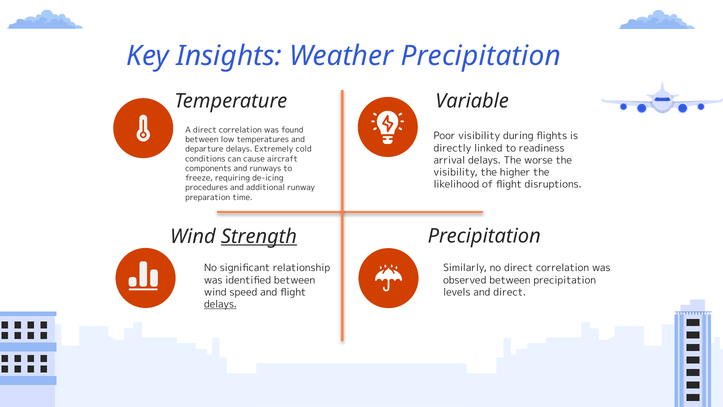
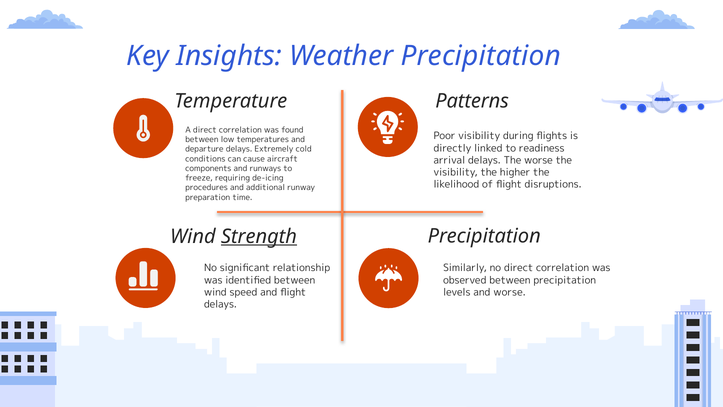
Variable: Variable -> Patterns
and direct: direct -> worse
delays at (220, 304) underline: present -> none
